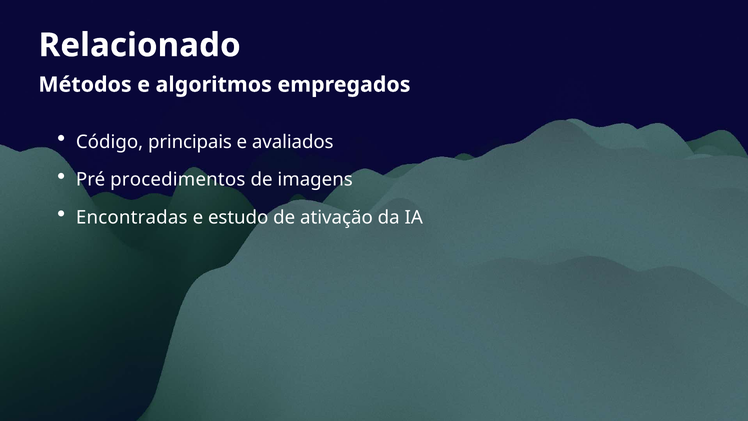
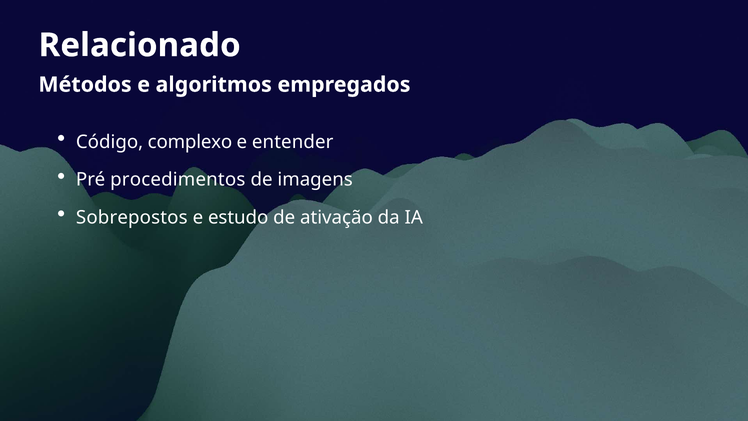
principais: principais -> complexo
avaliados: avaliados -> entender
Encontradas: Encontradas -> Sobrepostos
